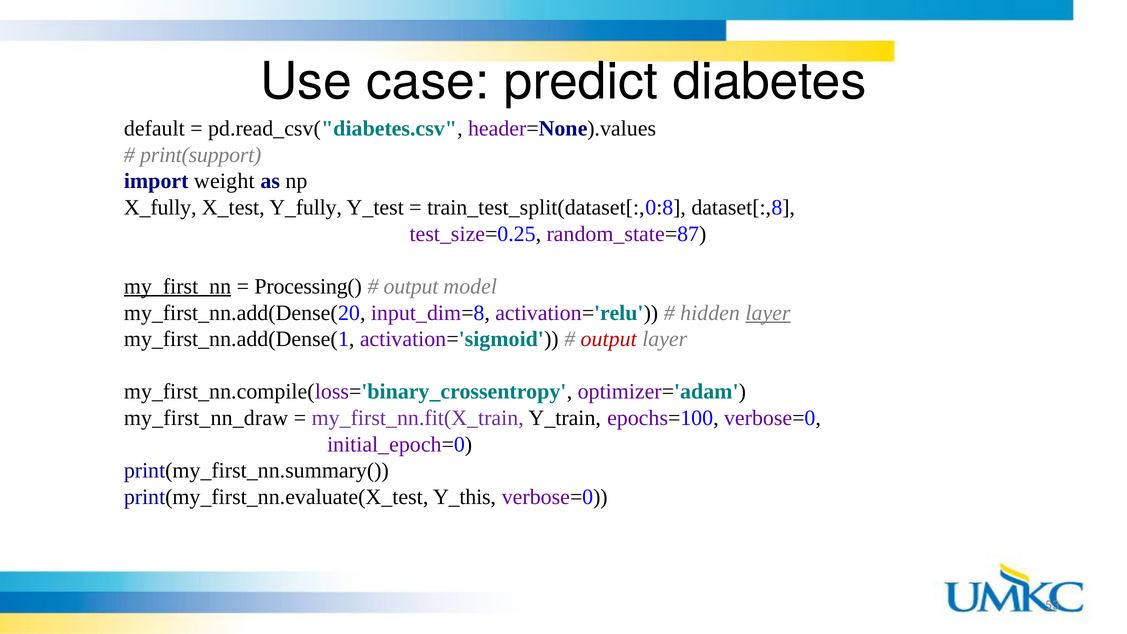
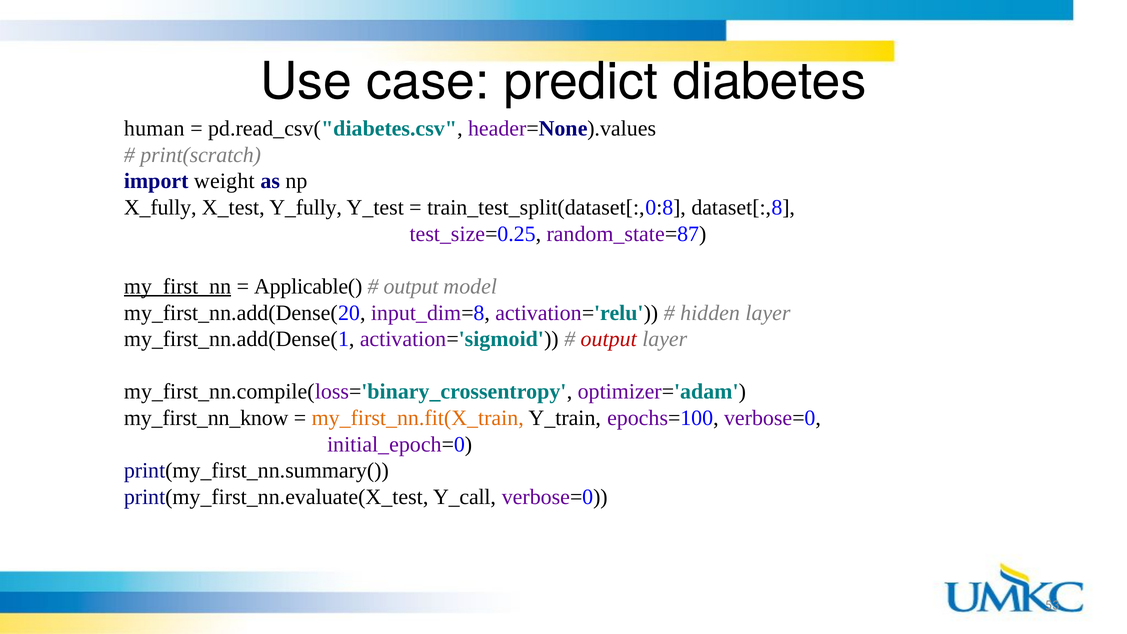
default: default -> human
print(support: print(support -> print(scratch
Processing(: Processing( -> Applicable(
layer at (768, 313) underline: present -> none
my_first_nn_draw: my_first_nn_draw -> my_first_nn_know
my_first_nn.fit(X_train colour: purple -> orange
Y_this: Y_this -> Y_call
